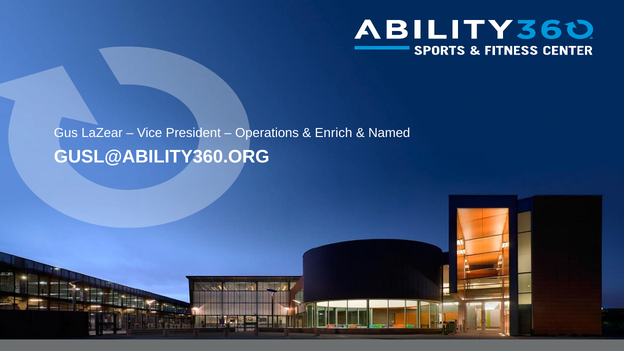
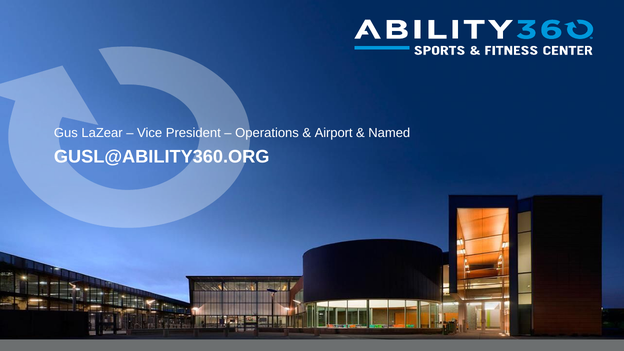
Enrich: Enrich -> Airport
